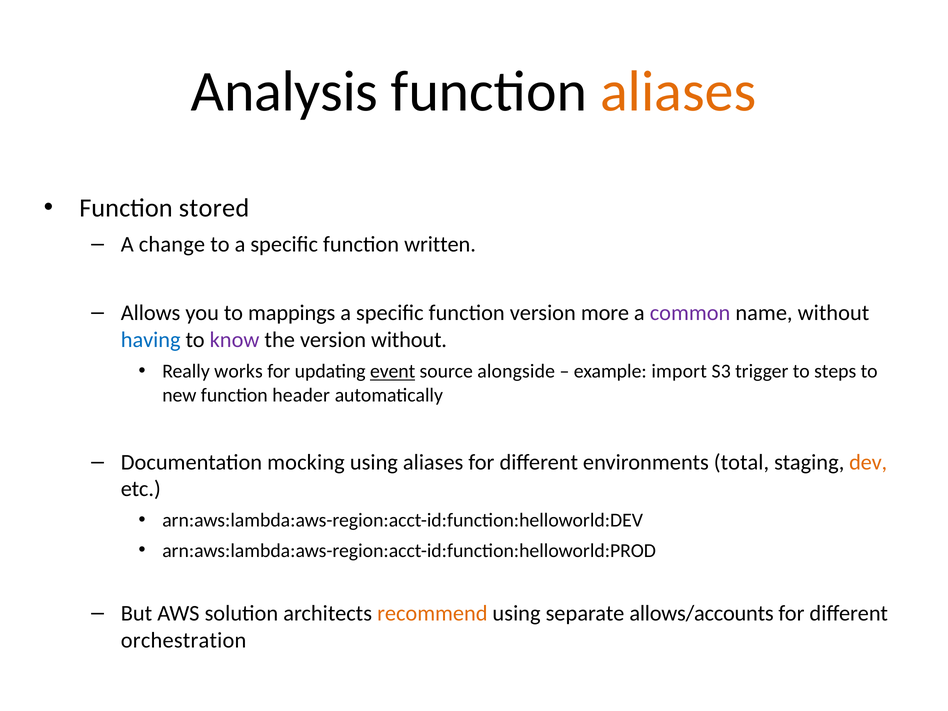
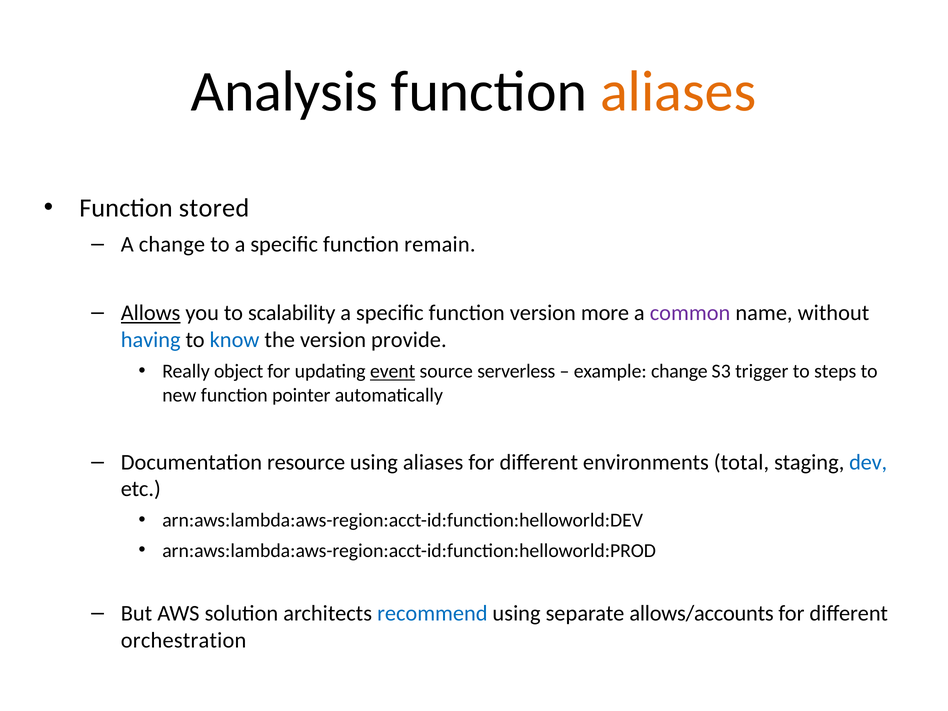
written: written -> remain
Allows underline: none -> present
mappings: mappings -> scalability
know colour: purple -> blue
version without: without -> provide
works: works -> object
alongside: alongside -> serverless
example import: import -> change
header: header -> pointer
mocking: mocking -> resource
dev colour: orange -> blue
recommend colour: orange -> blue
